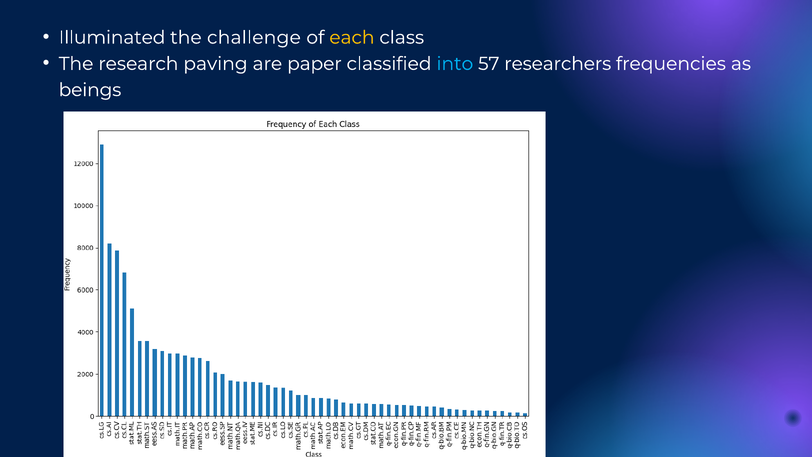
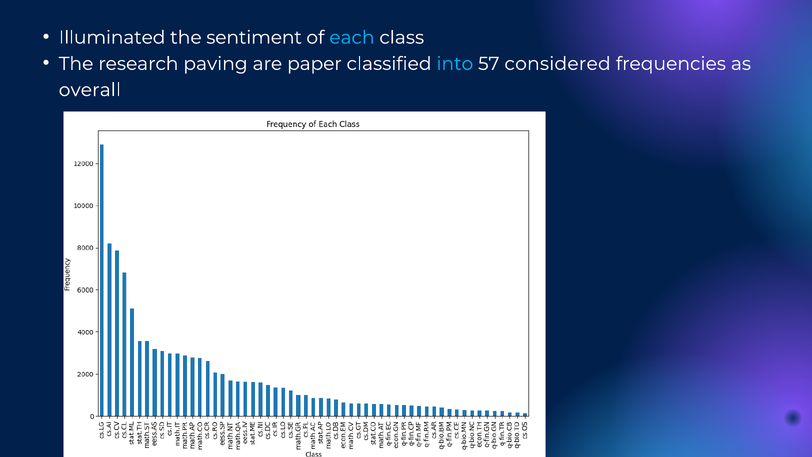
challenge: challenge -> sentiment
each colour: yellow -> light blue
researchers: researchers -> considered
beings: beings -> overall
